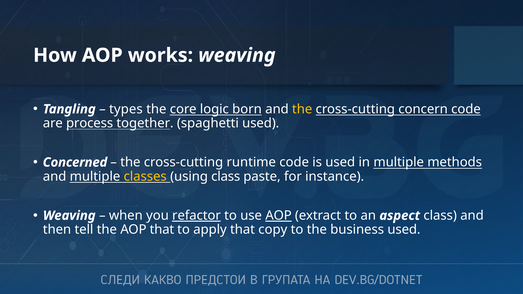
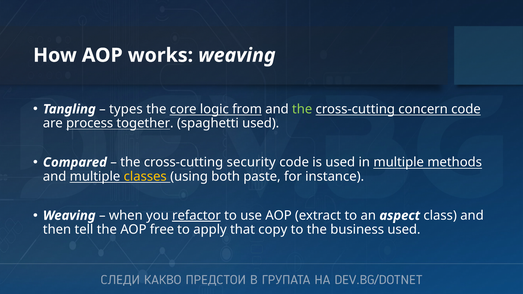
born: born -> from
the at (302, 109) colour: yellow -> light green
Concerned: Concerned -> Compared
runtime: runtime -> security
using class: class -> both
AOP at (279, 216) underline: present -> none
AOP that: that -> free
